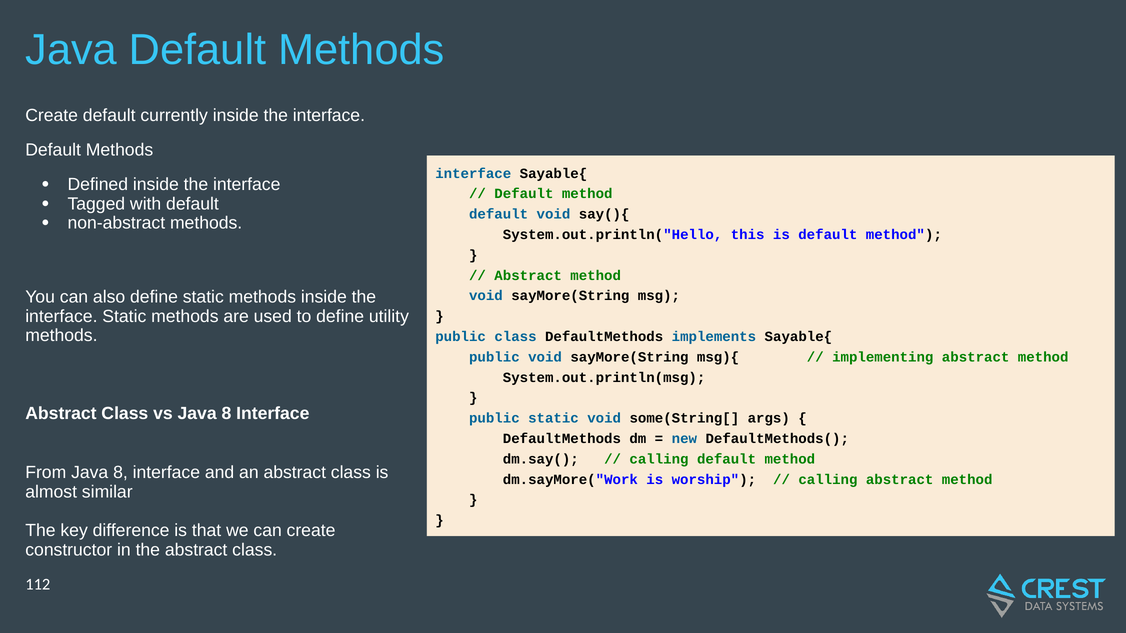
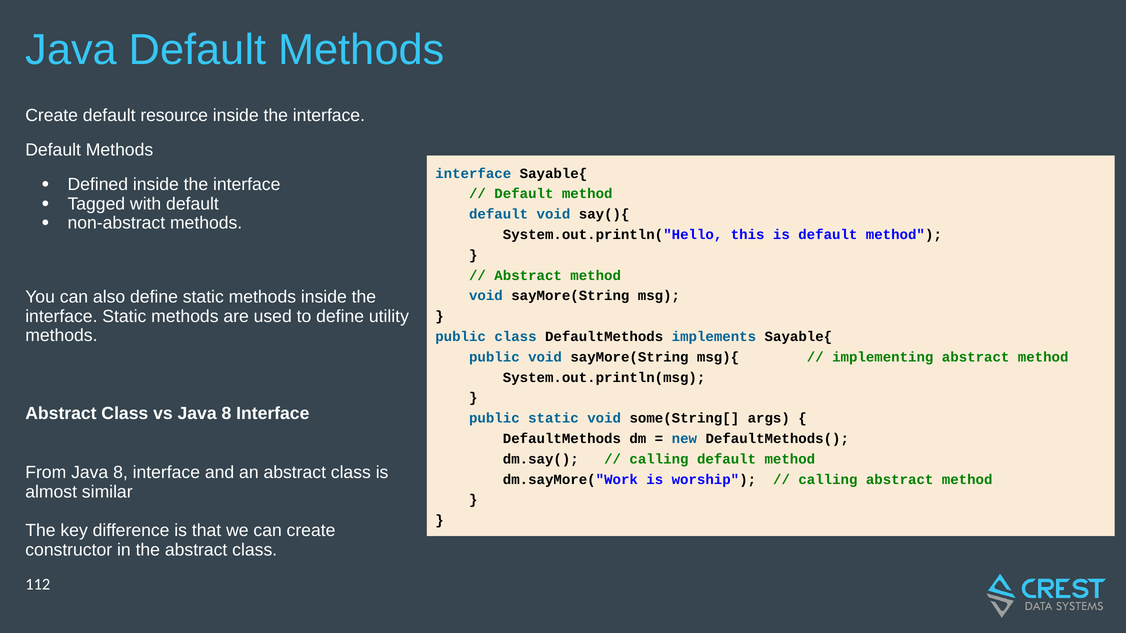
currently: currently -> resource
